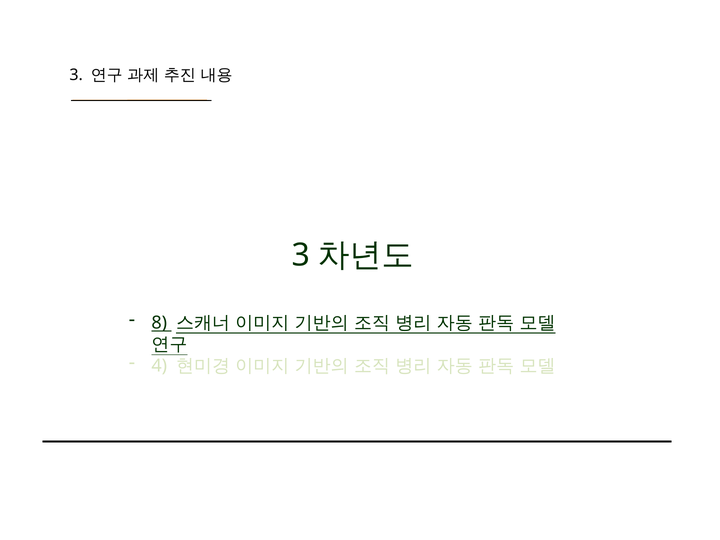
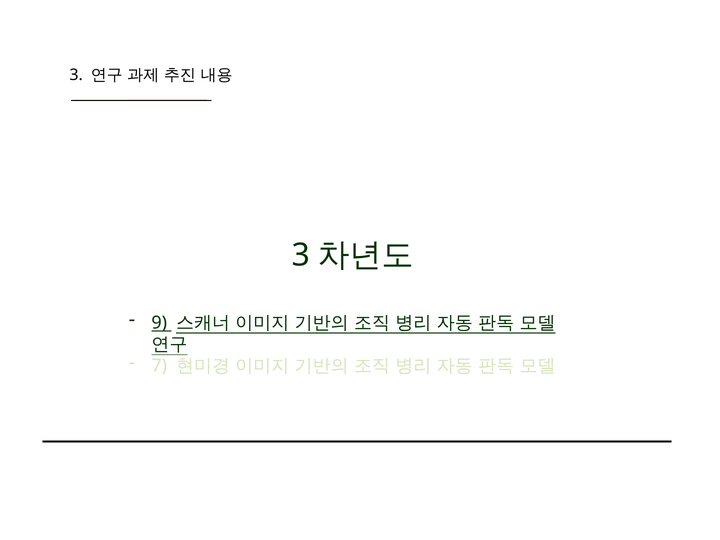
8: 8 -> 9
4: 4 -> 7
